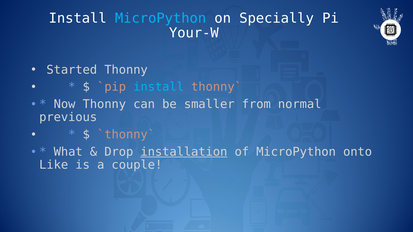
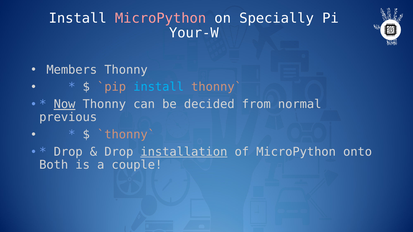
MicroPython at (161, 18) colour: light blue -> pink
Started: Started -> Members
Now underline: none -> present
smaller: smaller -> decided
What at (68, 152): What -> Drop
Like: Like -> Both
